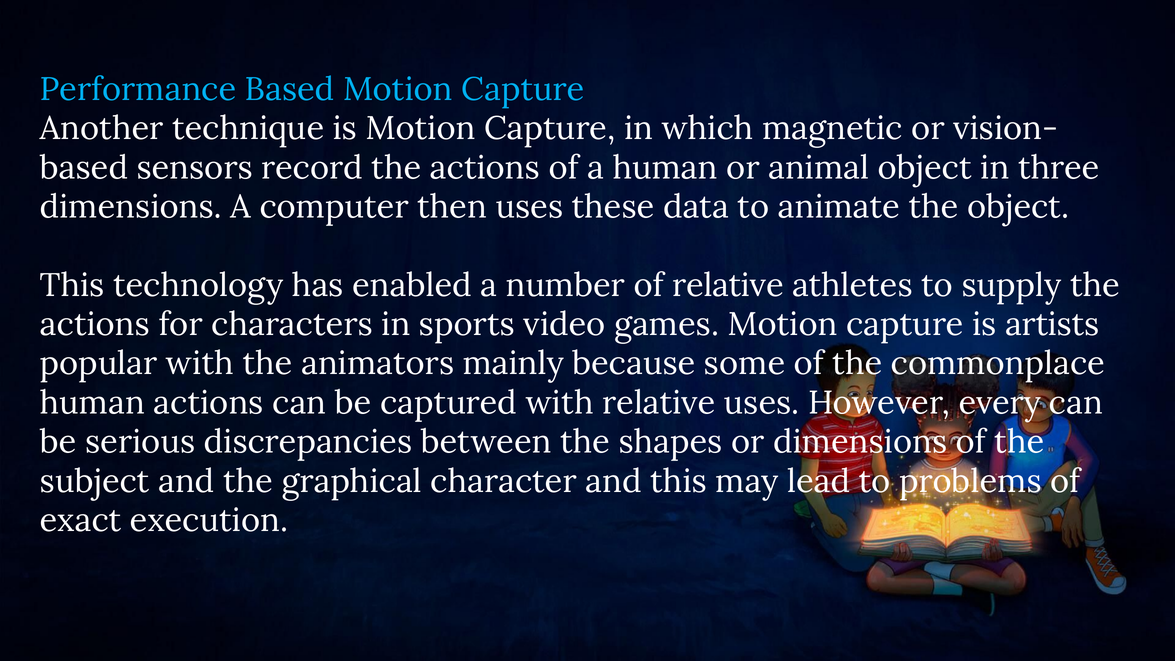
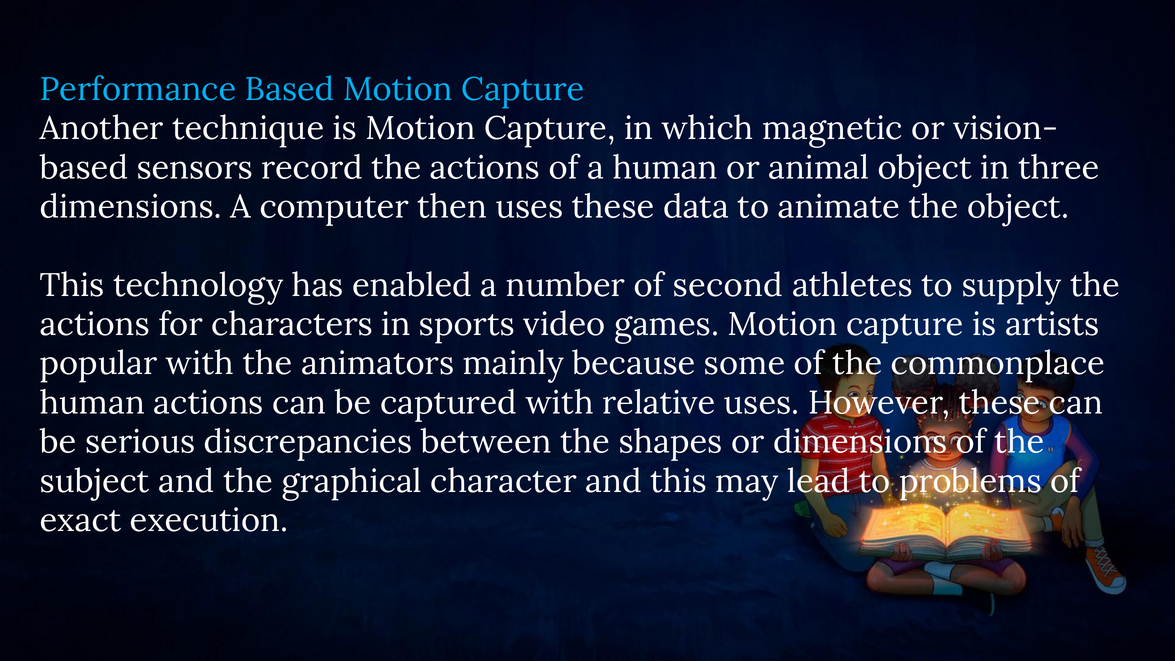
of relative: relative -> second
However every: every -> these
